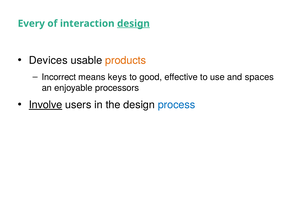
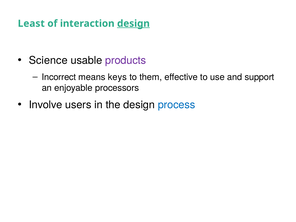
Every: Every -> Least
Devices: Devices -> Science
products colour: orange -> purple
good: good -> them
spaces: spaces -> support
Involve underline: present -> none
